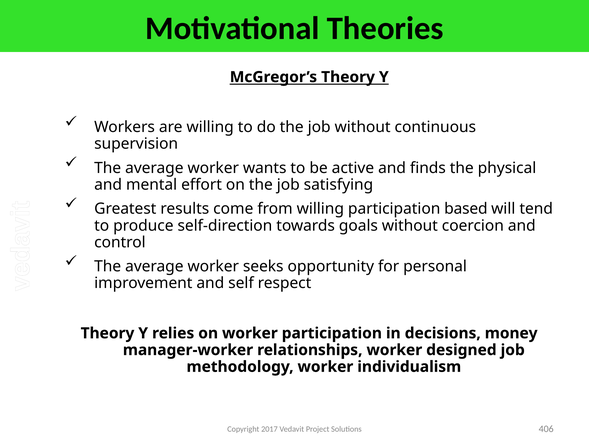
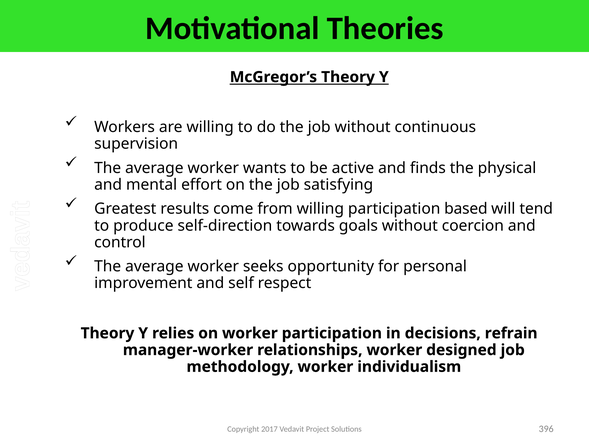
money: money -> refrain
406: 406 -> 396
